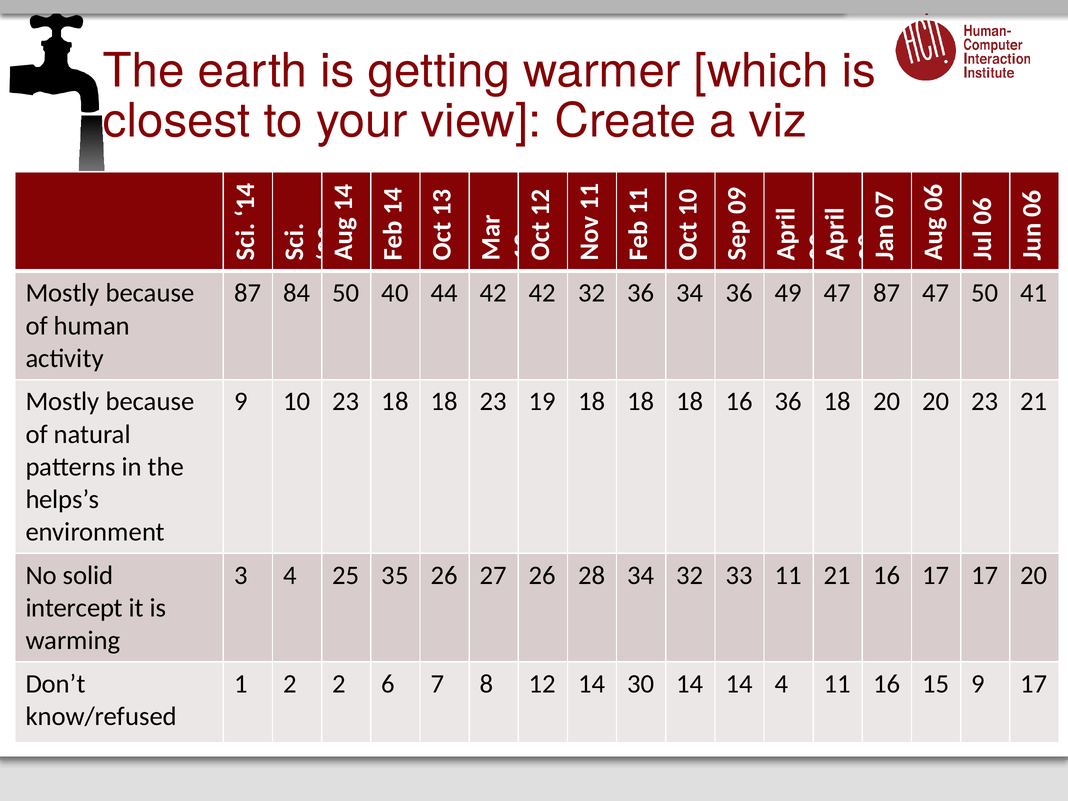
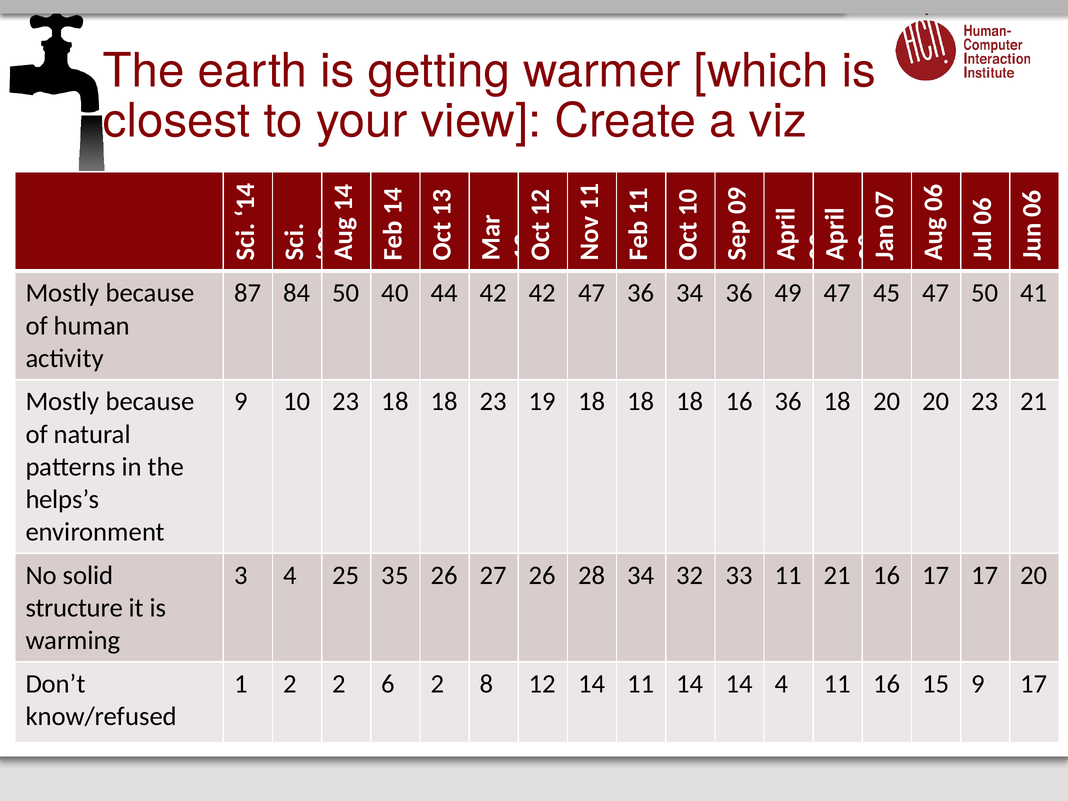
42 32: 32 -> 47
47 87: 87 -> 45
intercept: intercept -> structure
6 7: 7 -> 2
14 30: 30 -> 11
